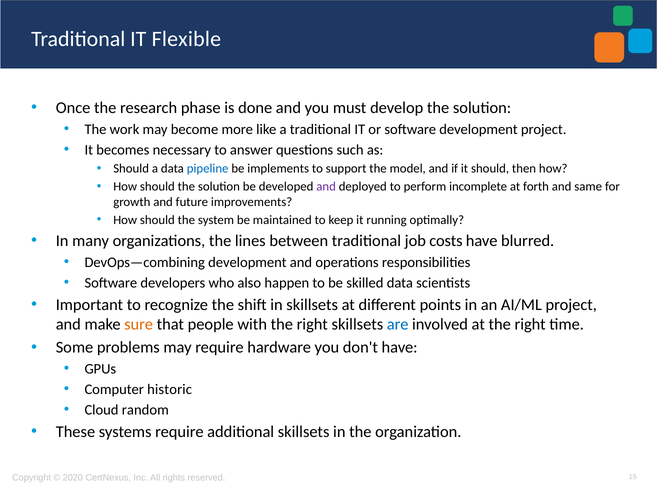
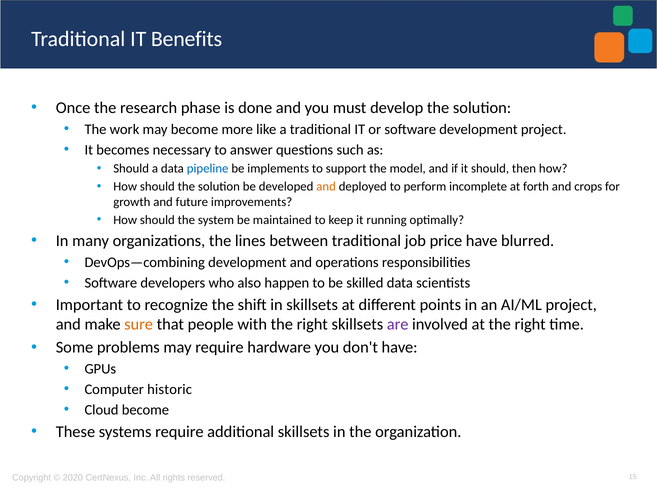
Flexible: Flexible -> Benefits
and at (326, 186) colour: purple -> orange
same: same -> crops
costs: costs -> price
are colour: blue -> purple
Cloud random: random -> become
